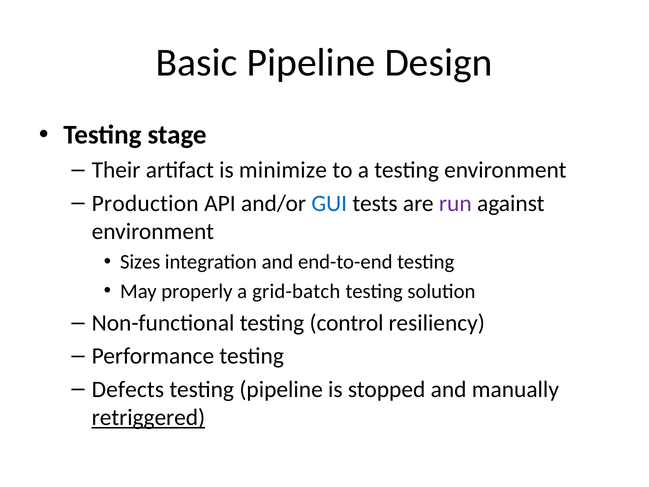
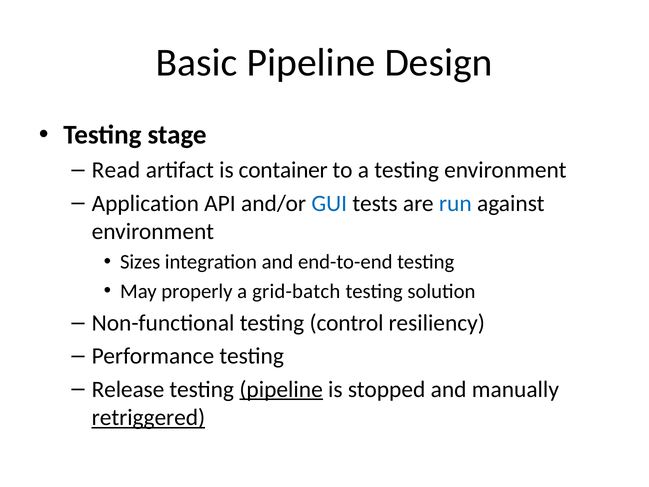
Their: Their -> Read
minimize: minimize -> container
Production: Production -> Application
run colour: purple -> blue
Defects: Defects -> Release
pipeline at (281, 389) underline: none -> present
